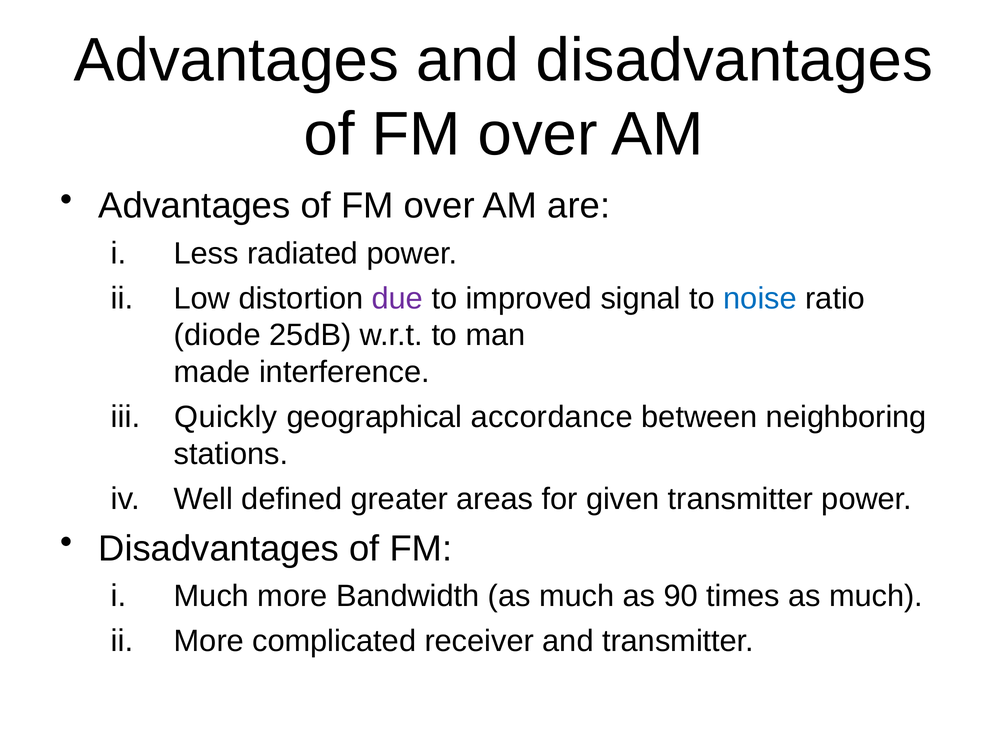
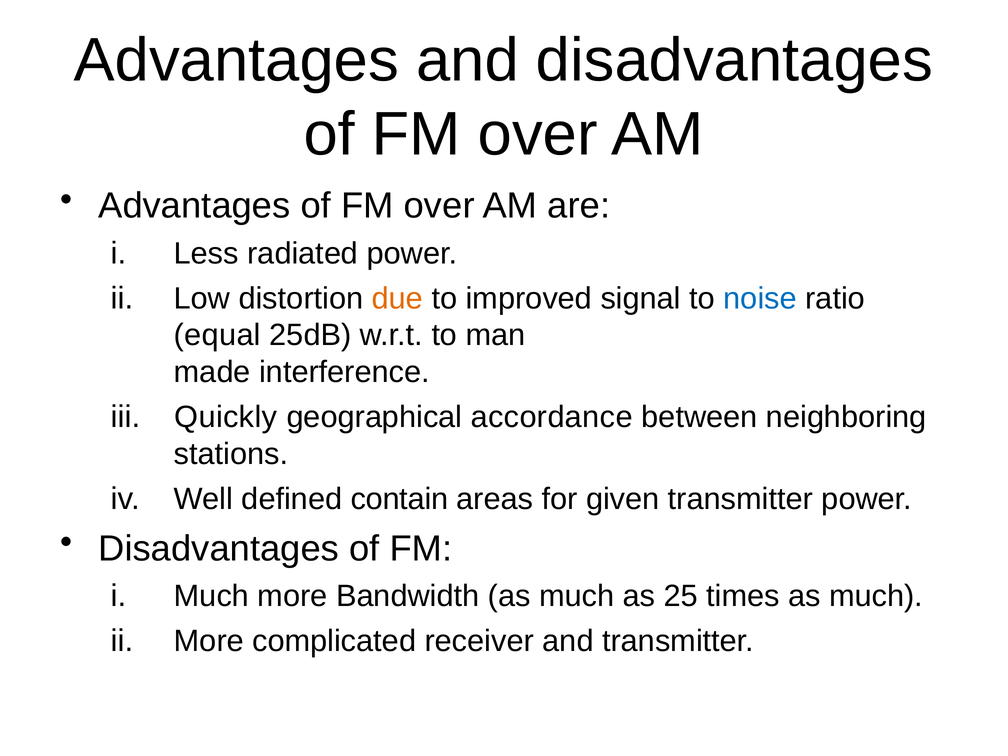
due colour: purple -> orange
diode: diode -> equal
greater: greater -> contain
90: 90 -> 25
